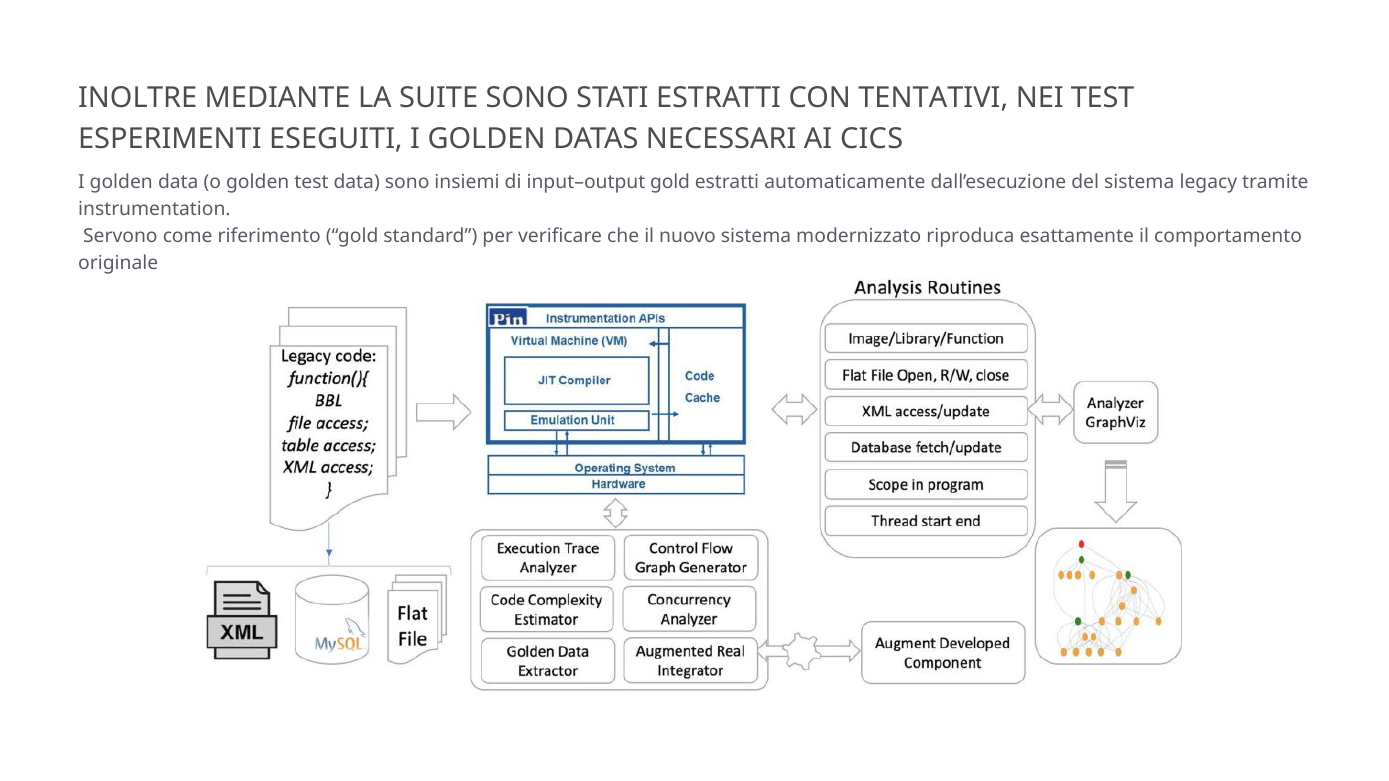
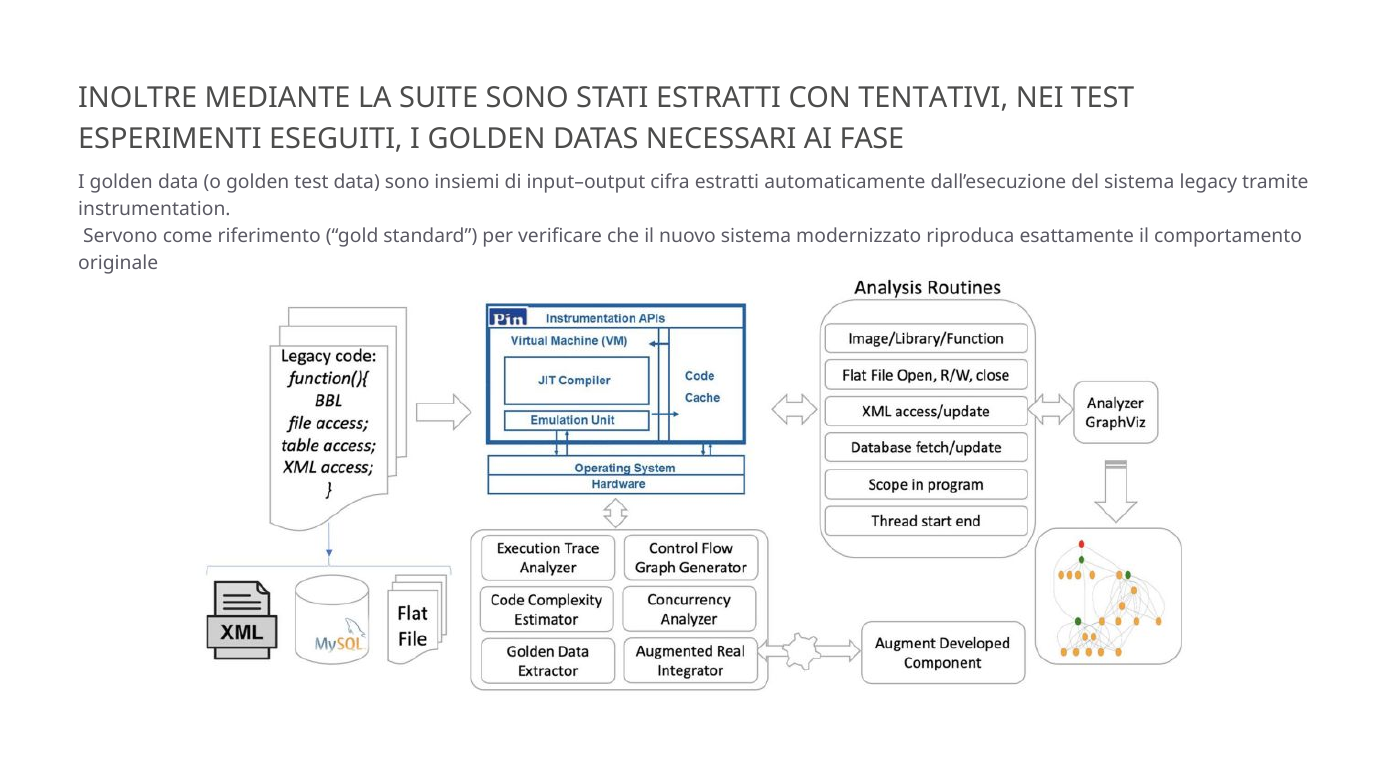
CICS: CICS -> FASE
input–output gold: gold -> cifra
